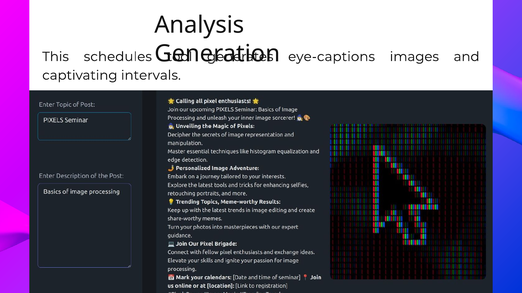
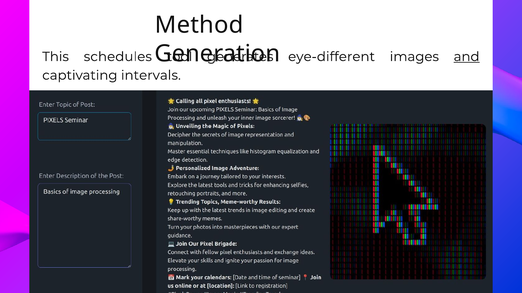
Analysis: Analysis -> Method
eye-captions: eye-captions -> eye-different
and underline: none -> present
